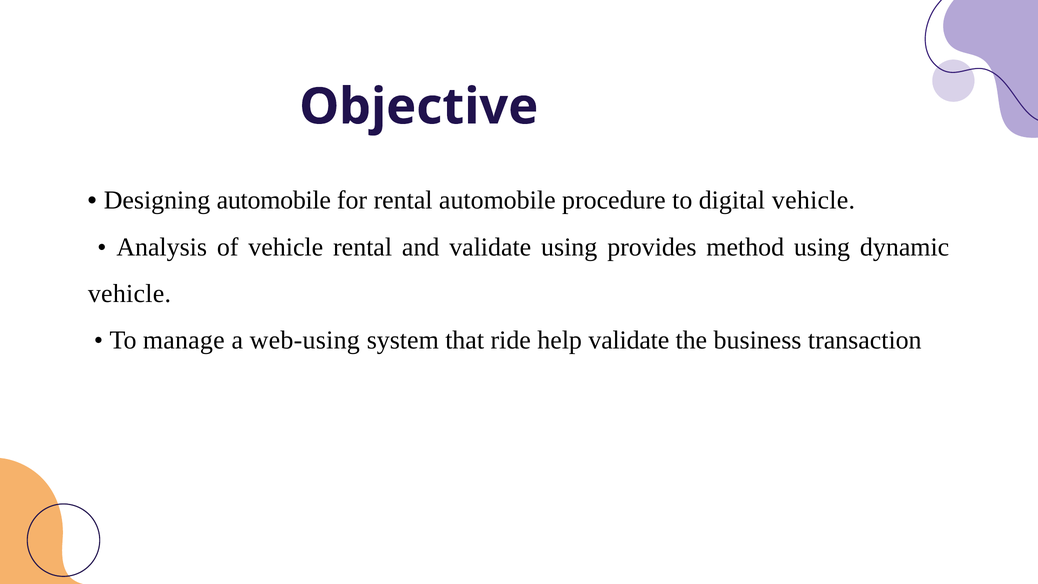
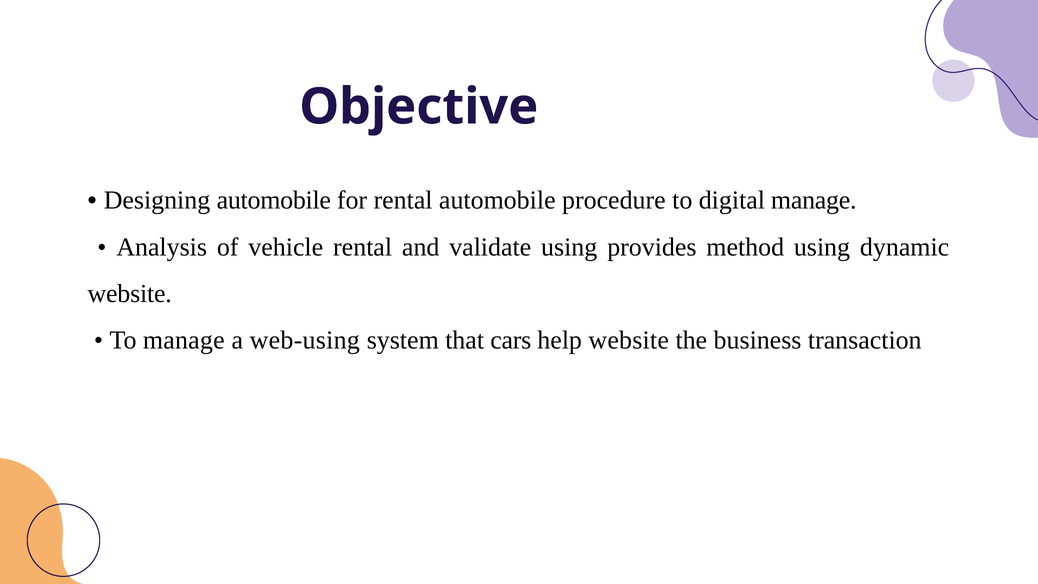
digital vehicle: vehicle -> manage
vehicle at (129, 294): vehicle -> website
ride: ride -> cars
help validate: validate -> website
